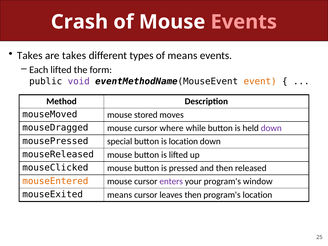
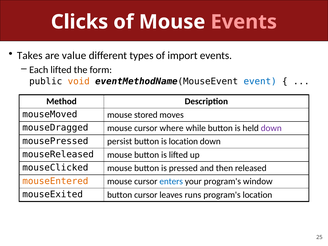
Crash: Crash -> Clicks
are takes: takes -> value
of means: means -> import
void colour: purple -> orange
event colour: orange -> blue
special: special -> persist
enters colour: purple -> blue
mouseExited means: means -> button
leaves then: then -> runs
